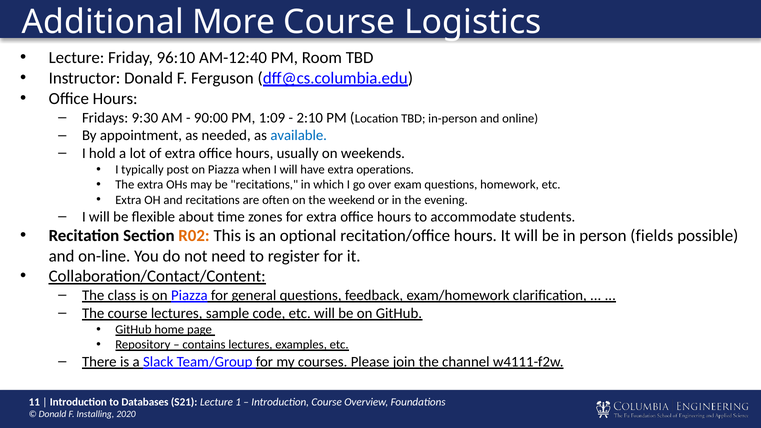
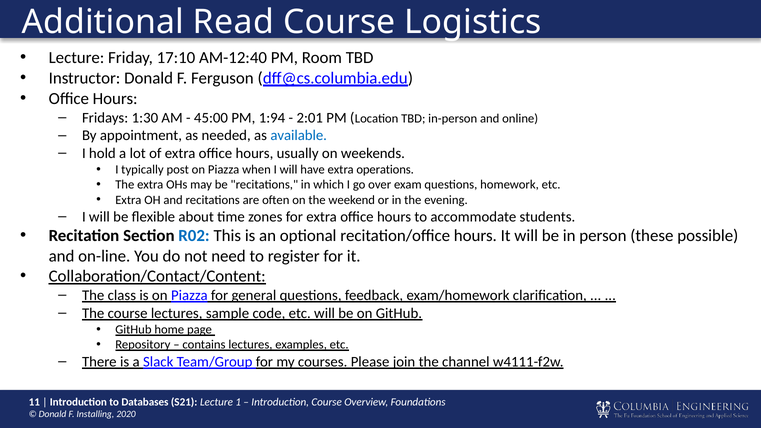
More: More -> Read
96:10: 96:10 -> 17:10
9:30: 9:30 -> 1:30
90:00: 90:00 -> 45:00
1:09: 1:09 -> 1:94
2:10: 2:10 -> 2:01
R02 colour: orange -> blue
fields: fields -> these
